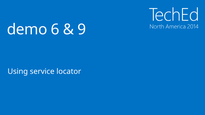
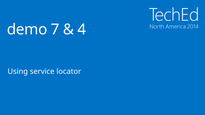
6: 6 -> 7
9: 9 -> 4
